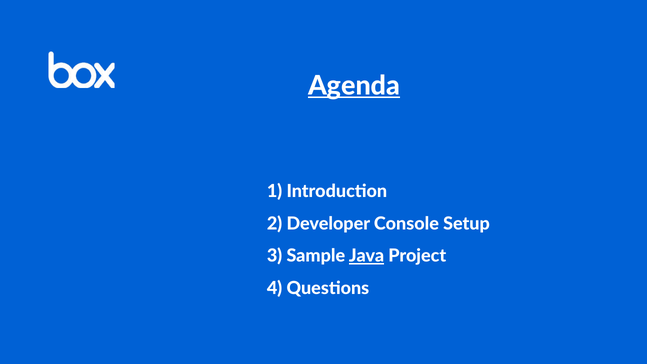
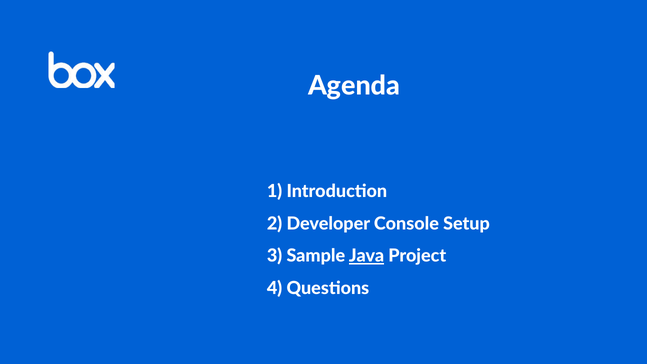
Agenda underline: present -> none
